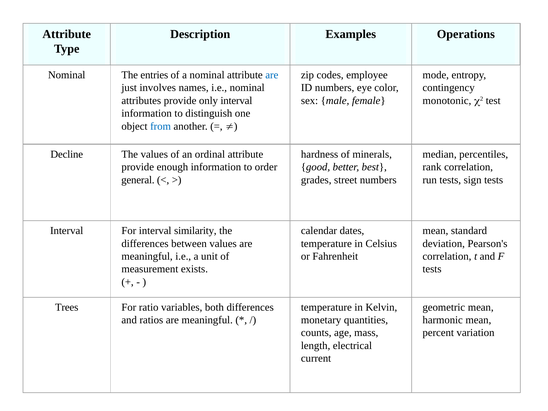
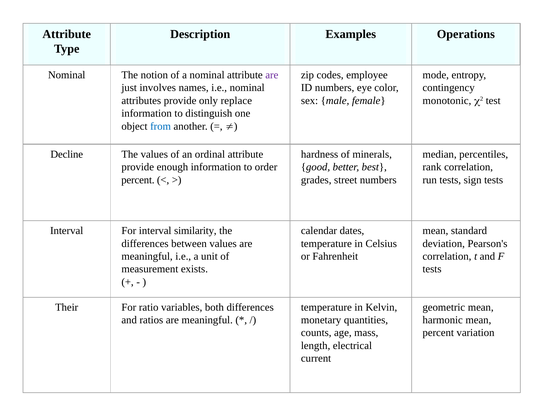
entries: entries -> notion
are at (272, 75) colour: blue -> purple
only interval: interval -> replace
general at (138, 180): general -> percent
Trees: Trees -> Their
